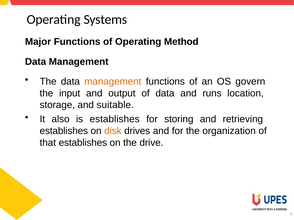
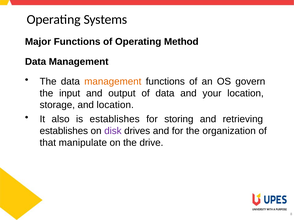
runs: runs -> your
and suitable: suitable -> location
disk colour: orange -> purple
that establishes: establishes -> manipulate
